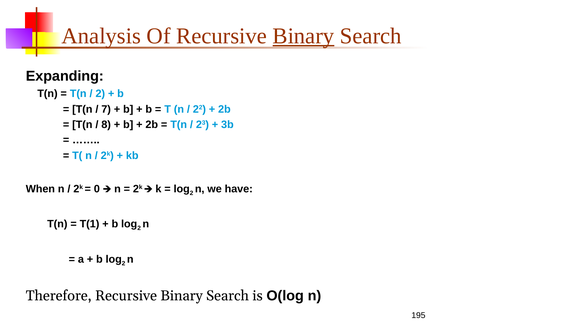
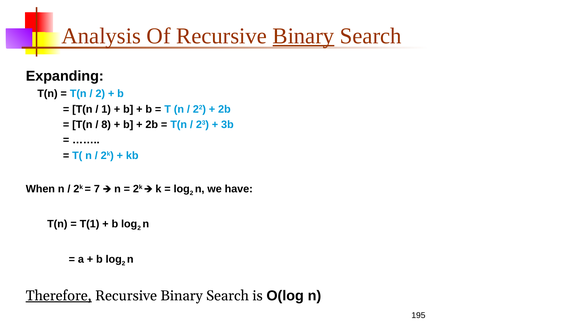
7: 7 -> 1
0: 0 -> 7
Therefore underline: none -> present
